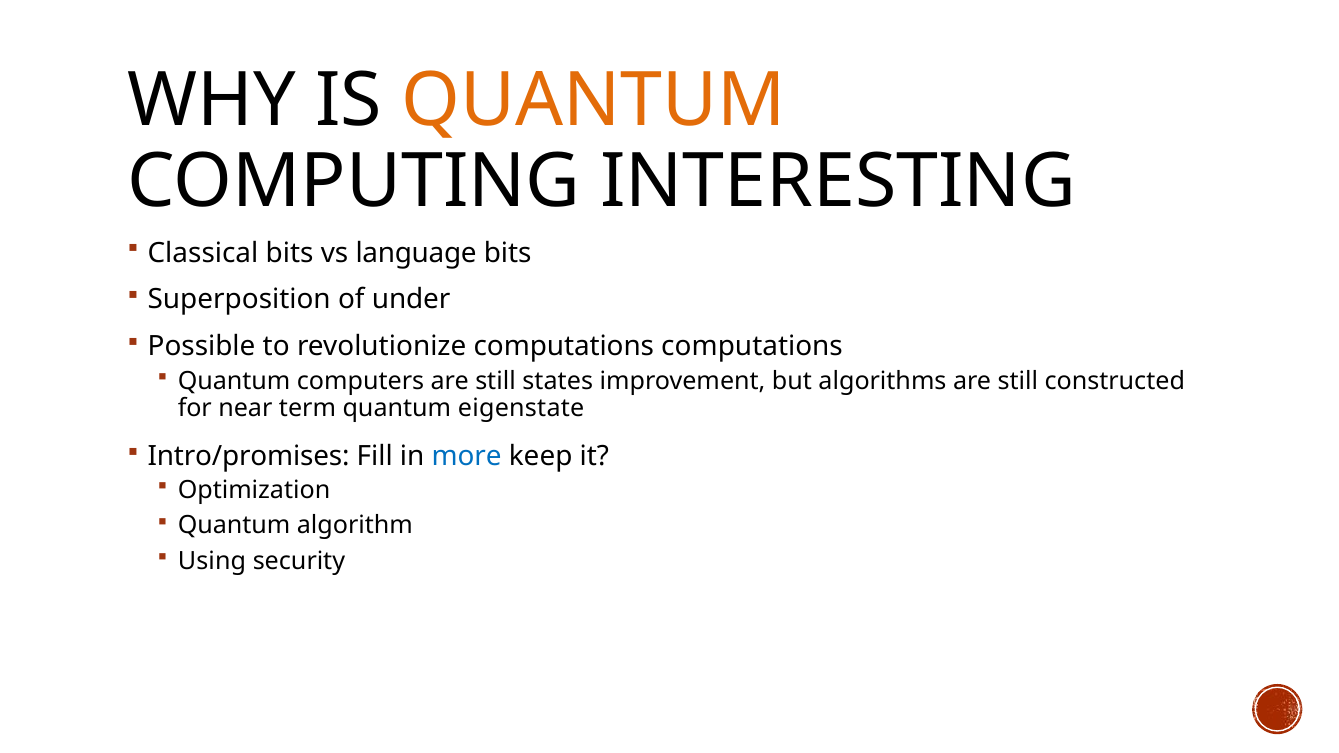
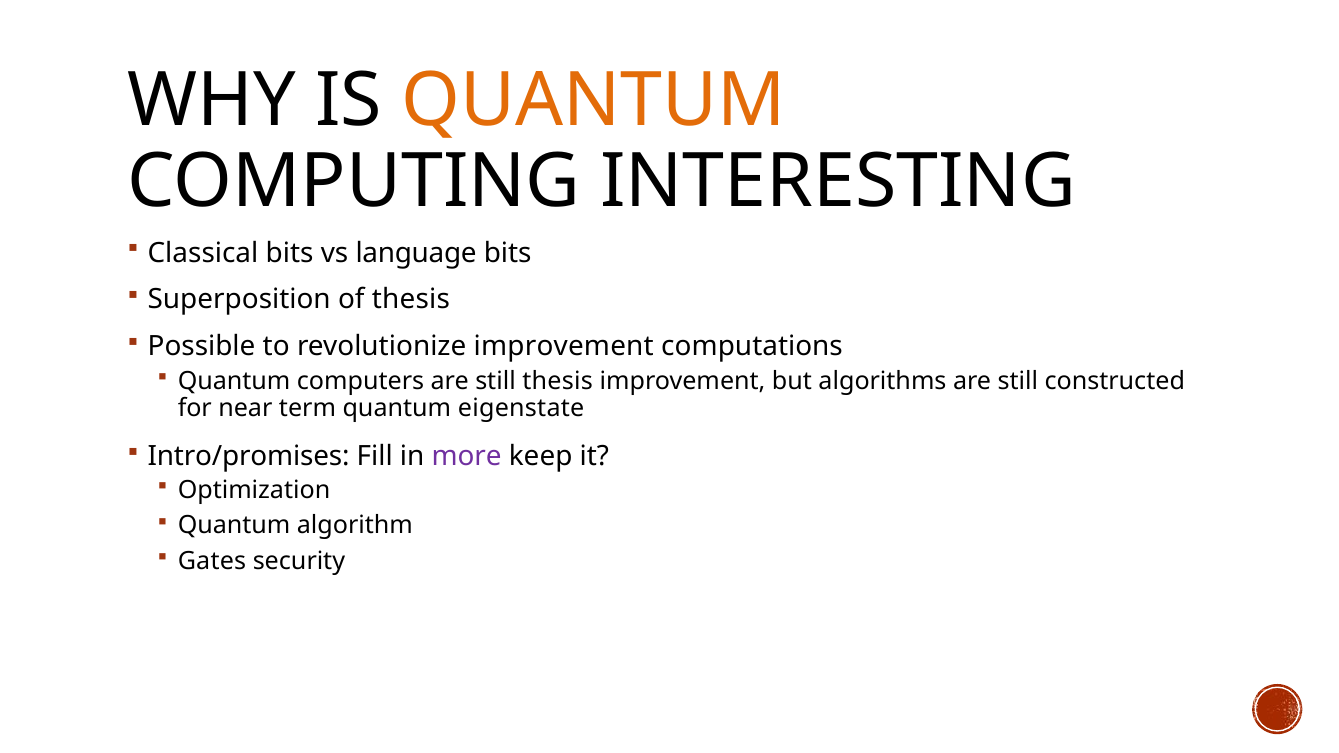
of under: under -> thesis
revolutionize computations: computations -> improvement
still states: states -> thesis
more colour: blue -> purple
Using: Using -> Gates
